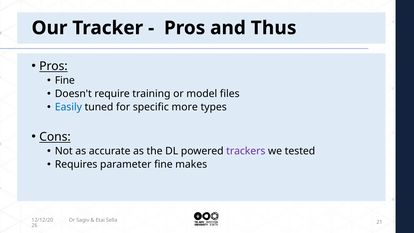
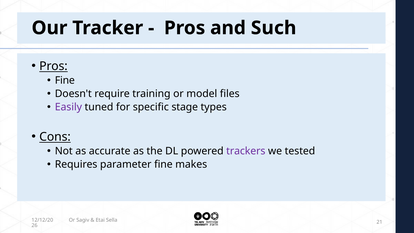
Thus: Thus -> Such
Easily colour: blue -> purple
more: more -> stage
